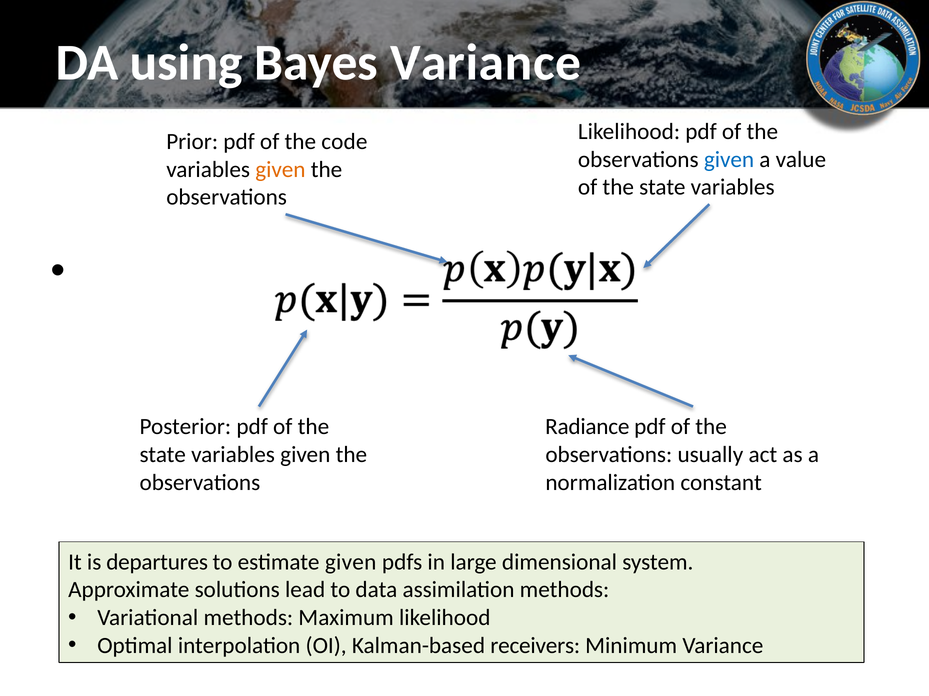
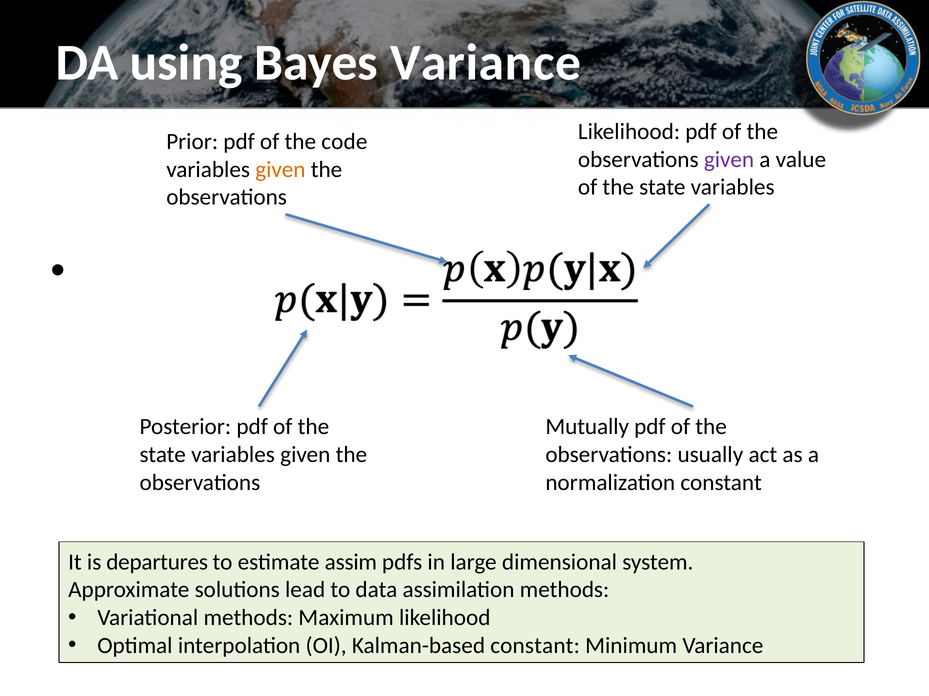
given at (729, 160) colour: blue -> purple
Radiance: Radiance -> Mutually
estimate given: given -> assim
Kalman-based receivers: receivers -> constant
